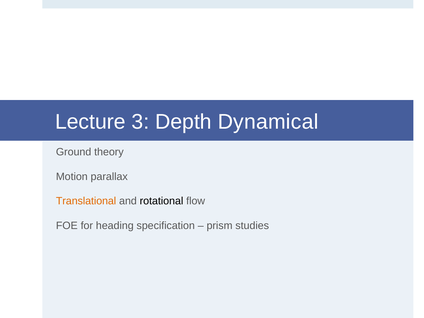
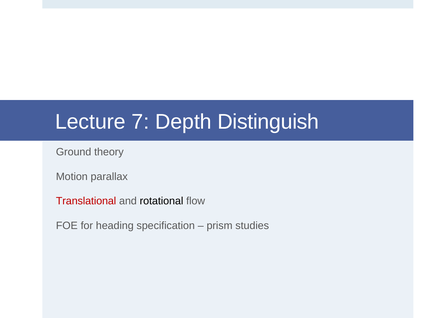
3: 3 -> 7
Dynamical: Dynamical -> Distinguish
Translational colour: orange -> red
